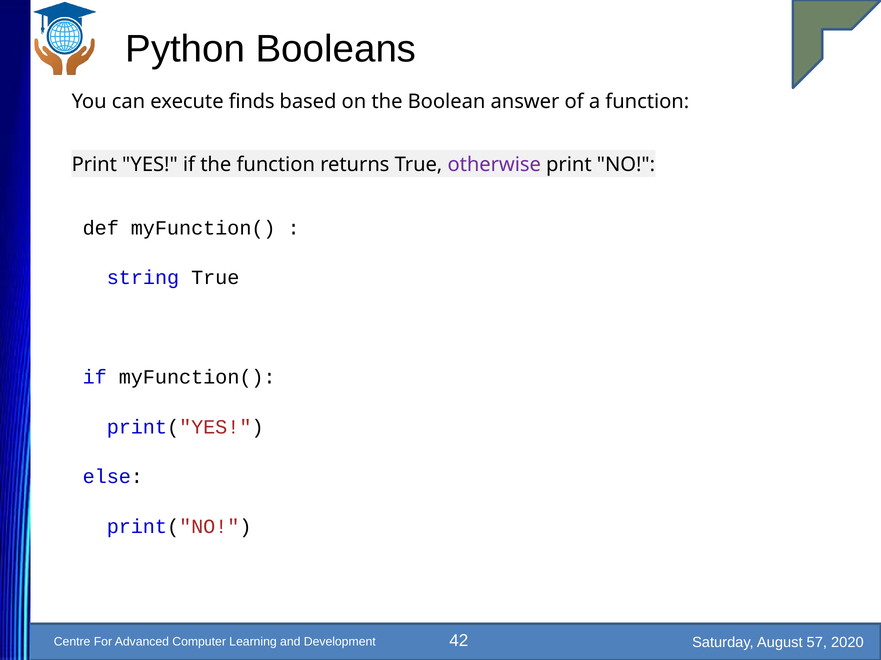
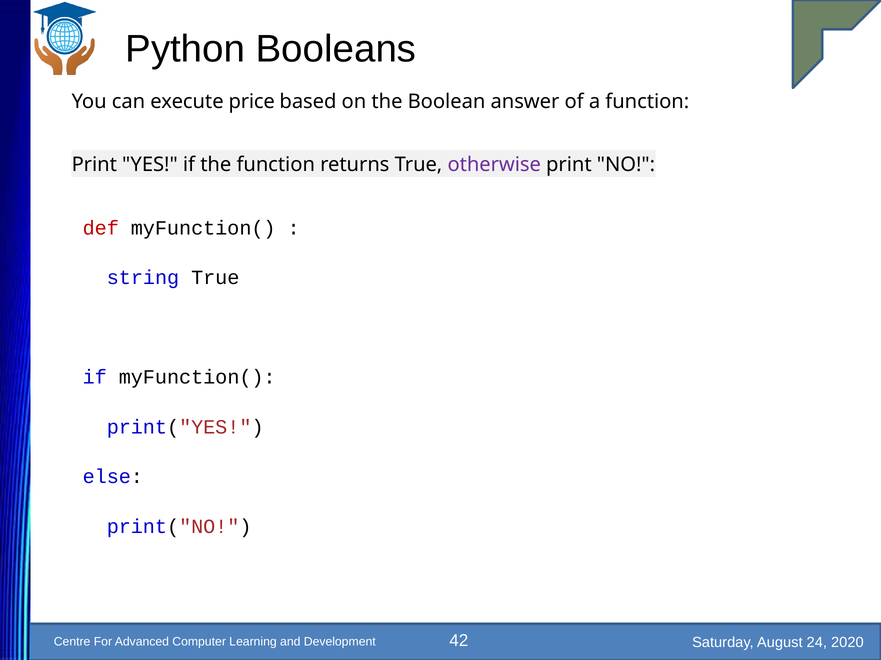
finds: finds -> price
def colour: black -> red
57: 57 -> 24
